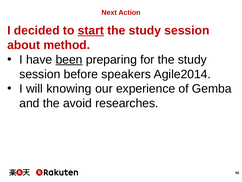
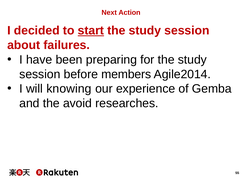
method: method -> failures
been underline: present -> none
speakers: speakers -> members
